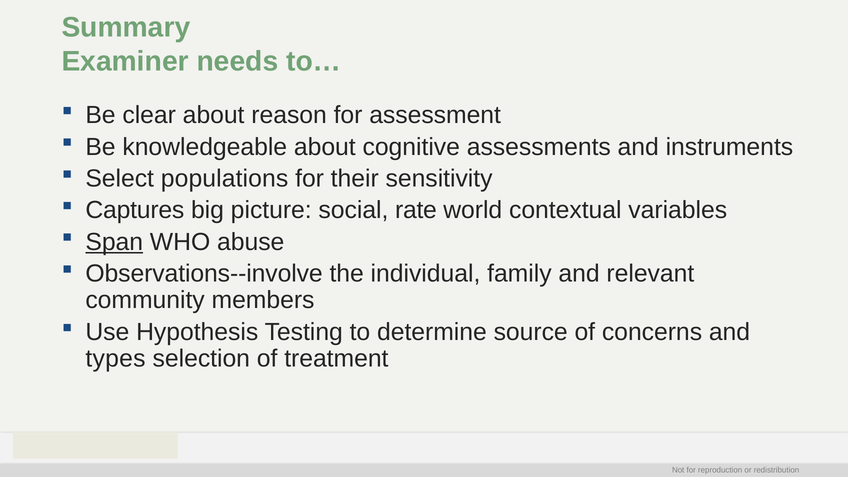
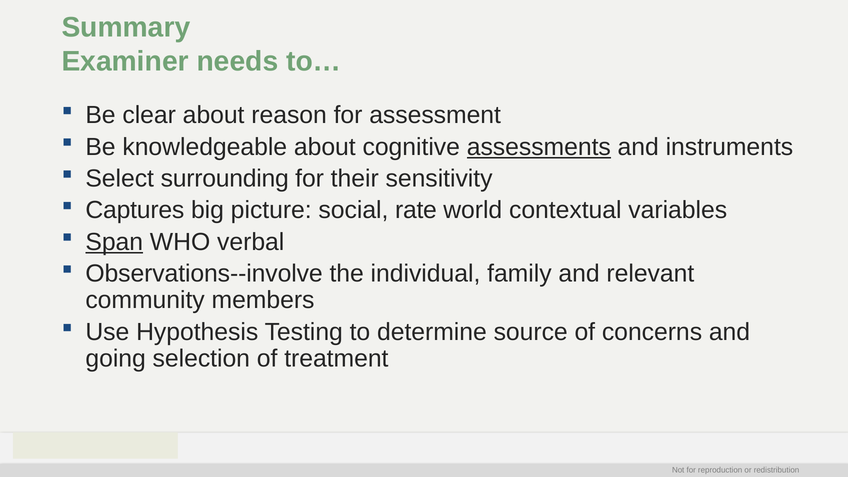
assessments underline: none -> present
populations: populations -> surrounding
abuse: abuse -> verbal
types: types -> going
